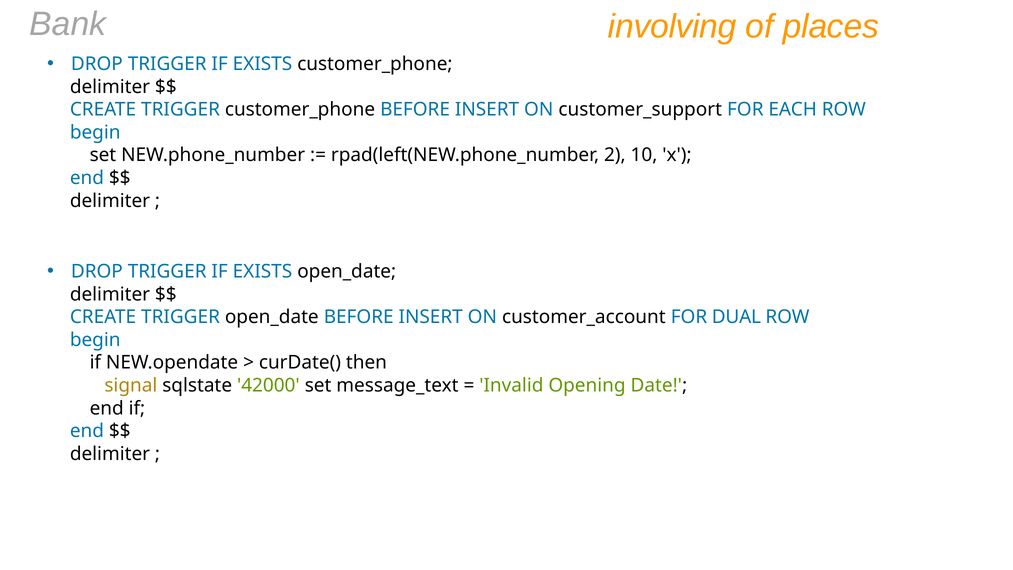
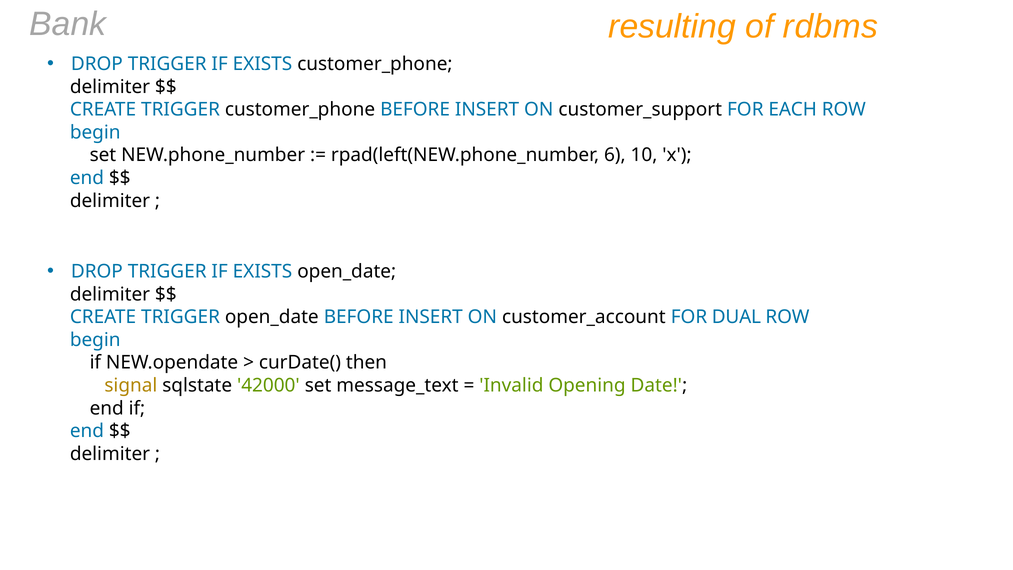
involving: involving -> resulting
places: places -> rdbms
2: 2 -> 6
